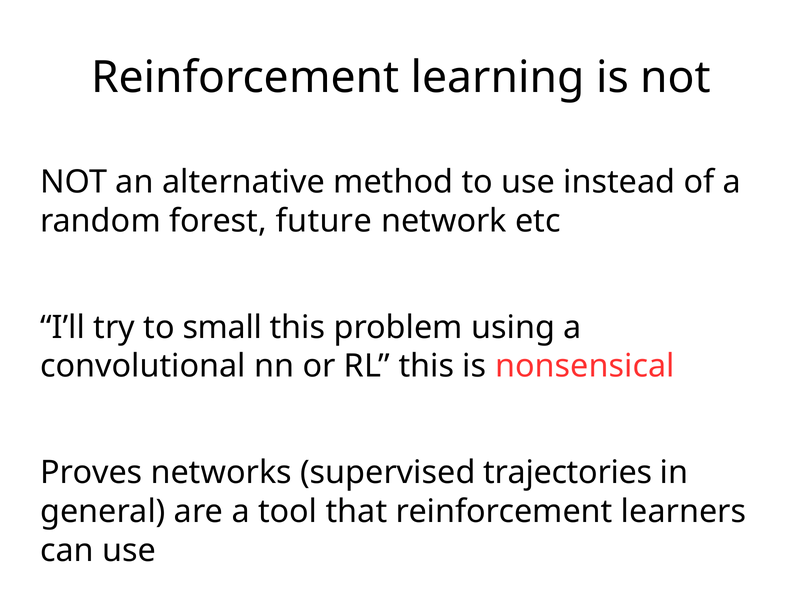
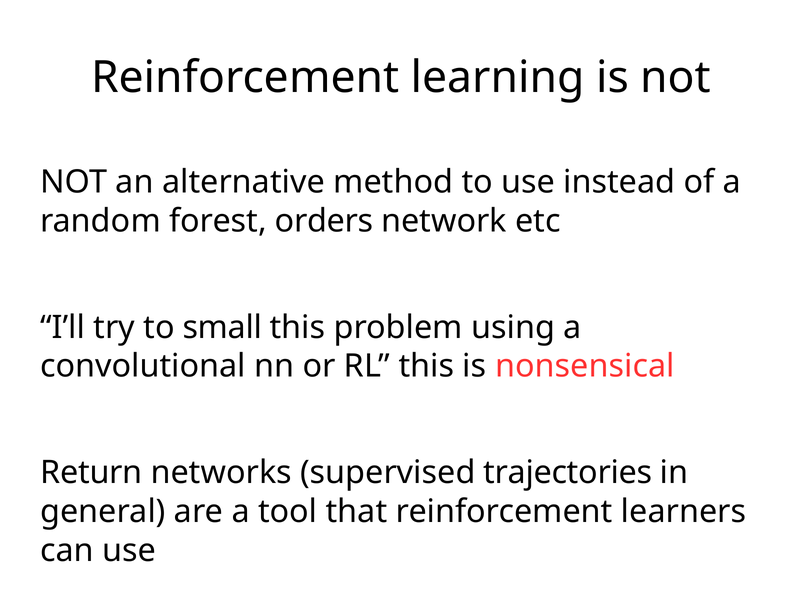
future: future -> orders
Proves: Proves -> Return
